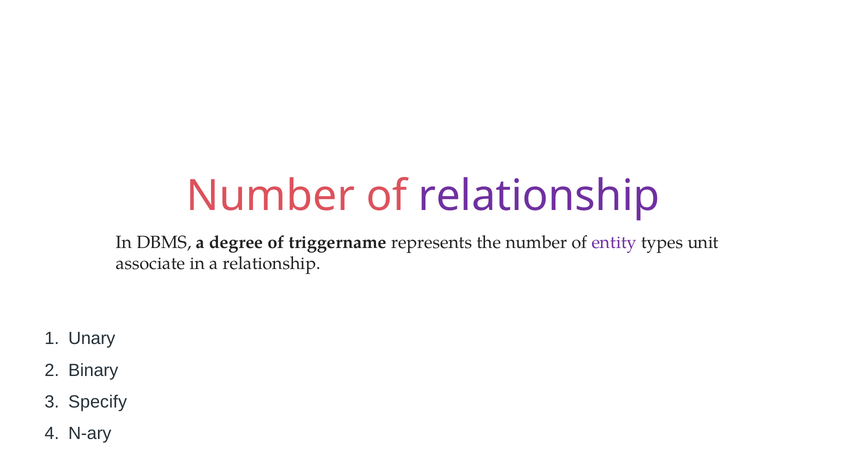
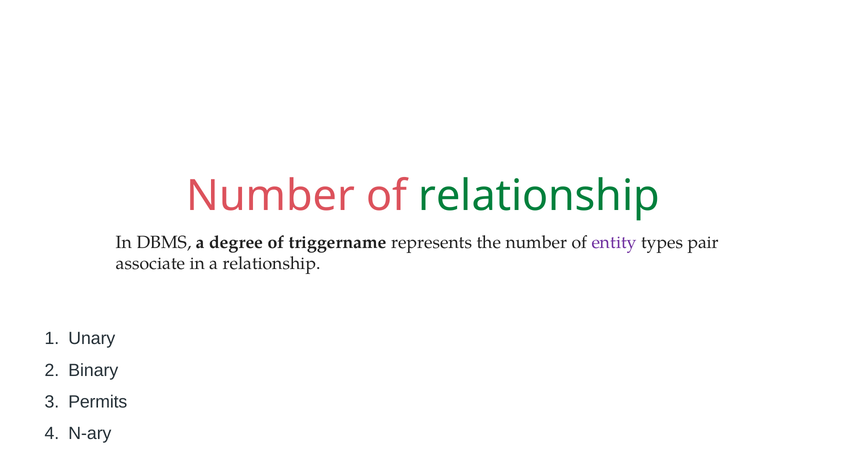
relationship at (539, 196) colour: purple -> green
unit: unit -> pair
Specify: Specify -> Permits
